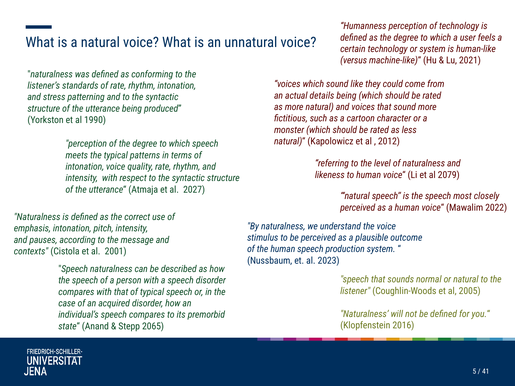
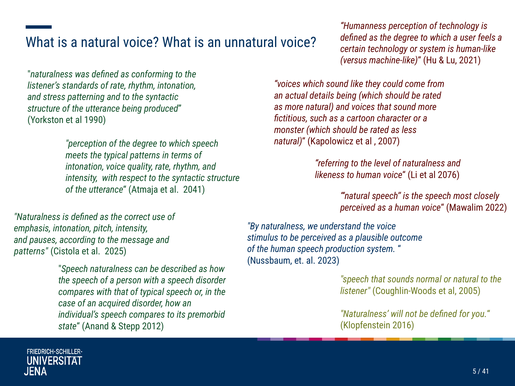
2012: 2012 -> 2007
2079: 2079 -> 2076
2027: 2027 -> 2041
contexts at (31, 251): contexts -> patterns
2001: 2001 -> 2025
2065: 2065 -> 2012
